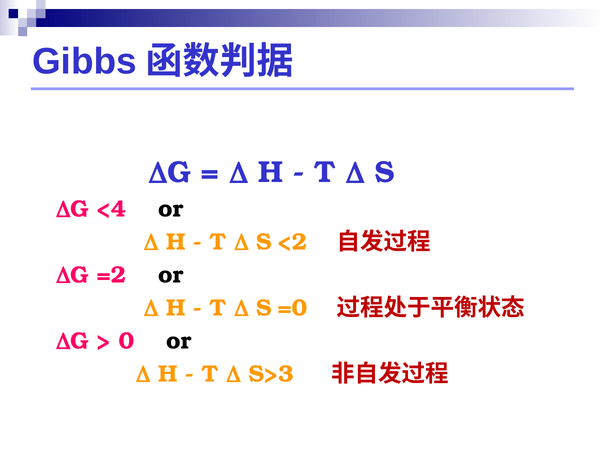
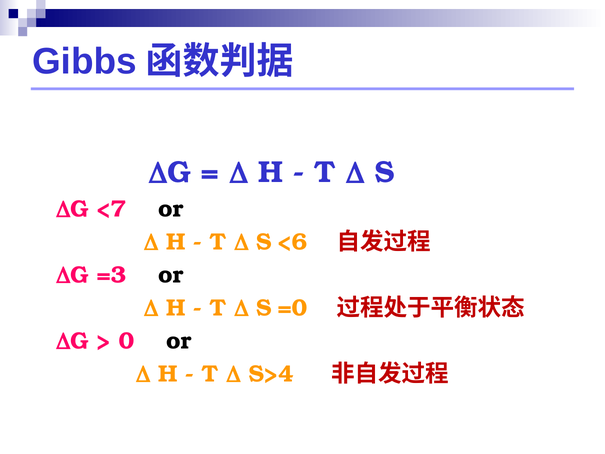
<4: <4 -> <7
<2: <2 -> <6
=2: =2 -> =3
S>3: S>3 -> S>4
